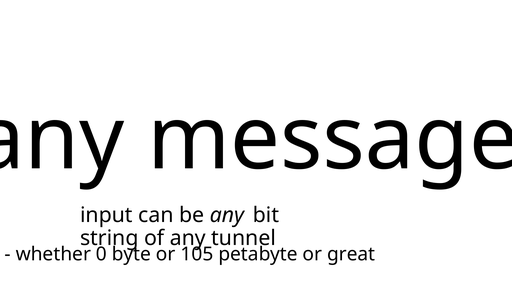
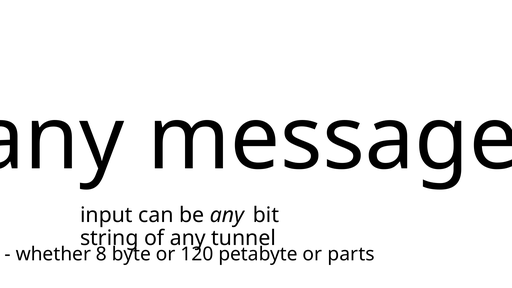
0: 0 -> 8
105: 105 -> 120
great: great -> parts
